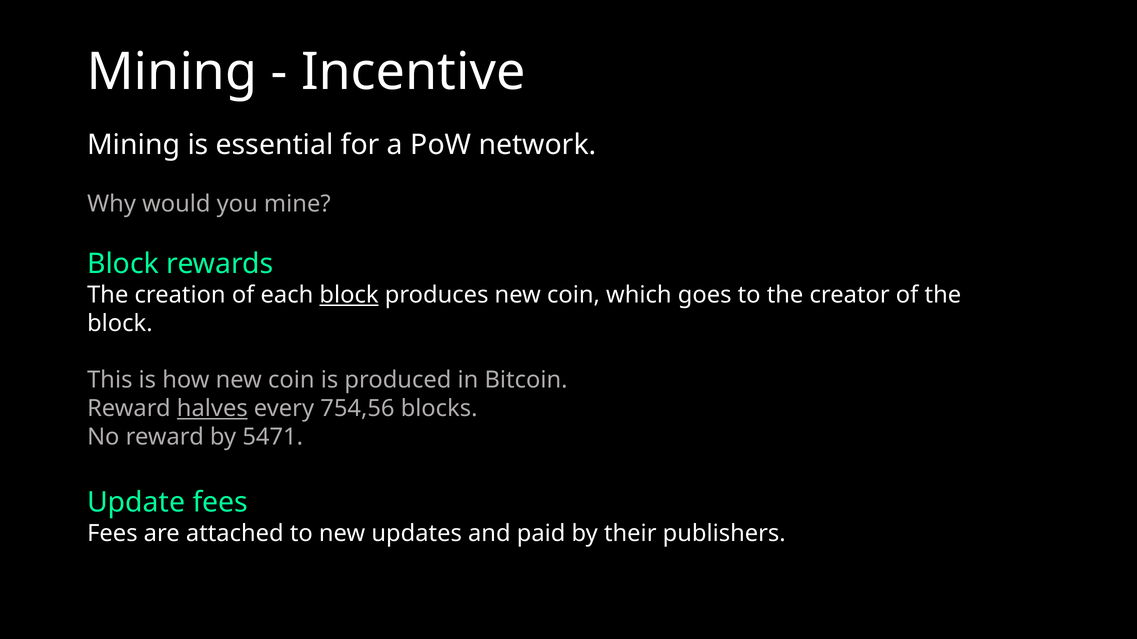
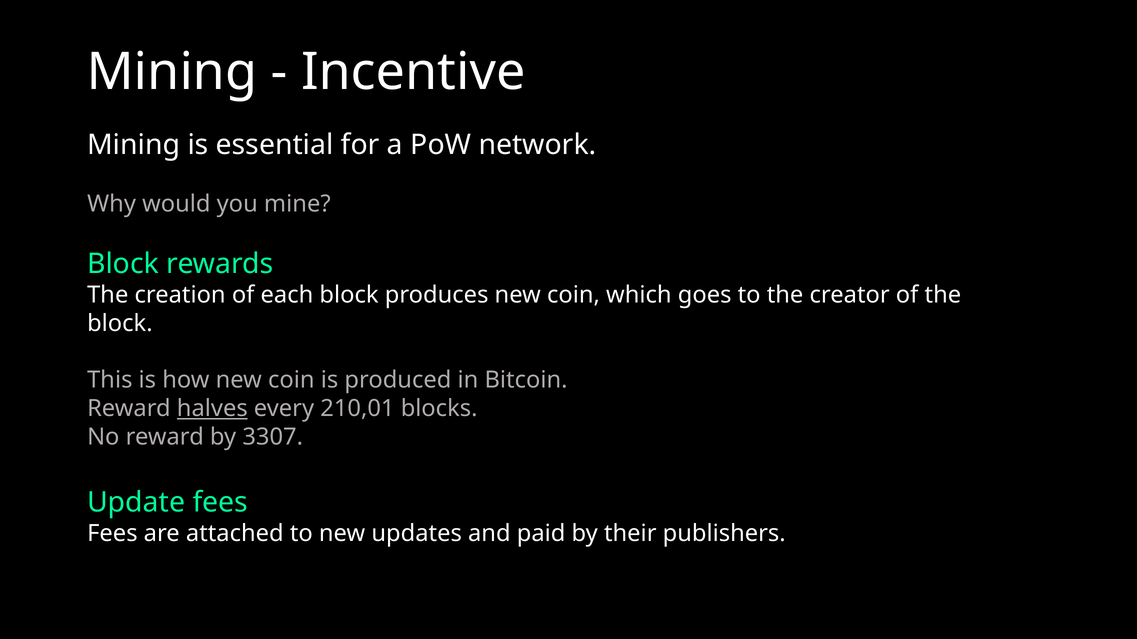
block at (349, 295) underline: present -> none
754,56: 754,56 -> 210,01
5471: 5471 -> 3307
